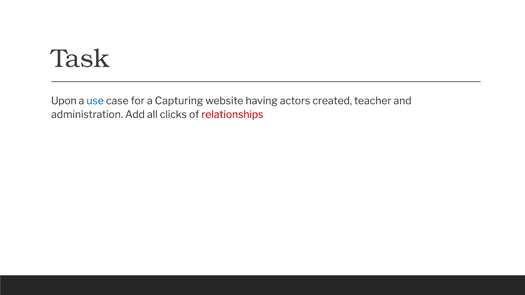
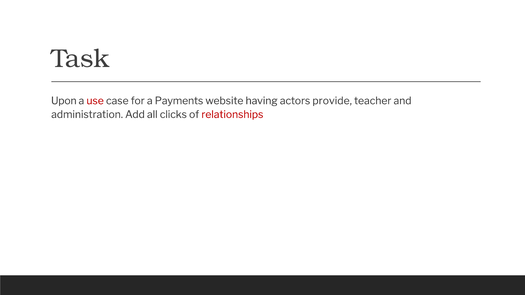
use colour: blue -> red
Capturing: Capturing -> Payments
created: created -> provide
